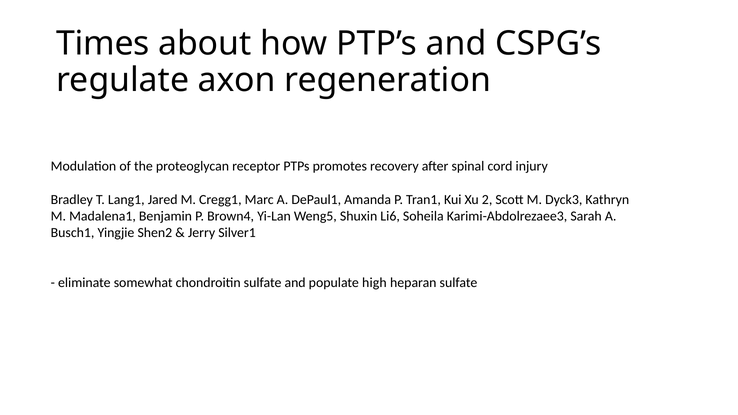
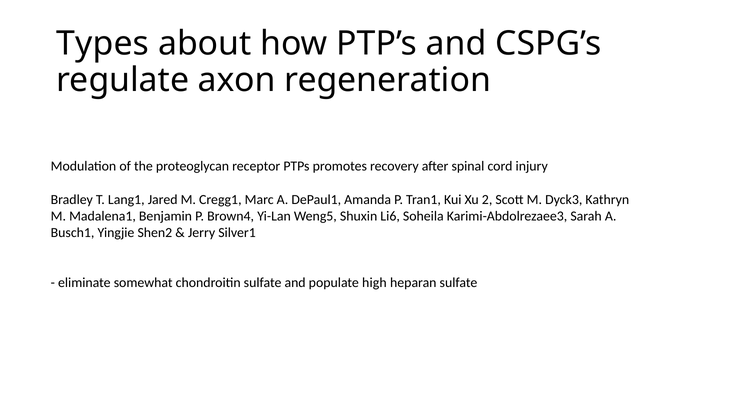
Times: Times -> Types
